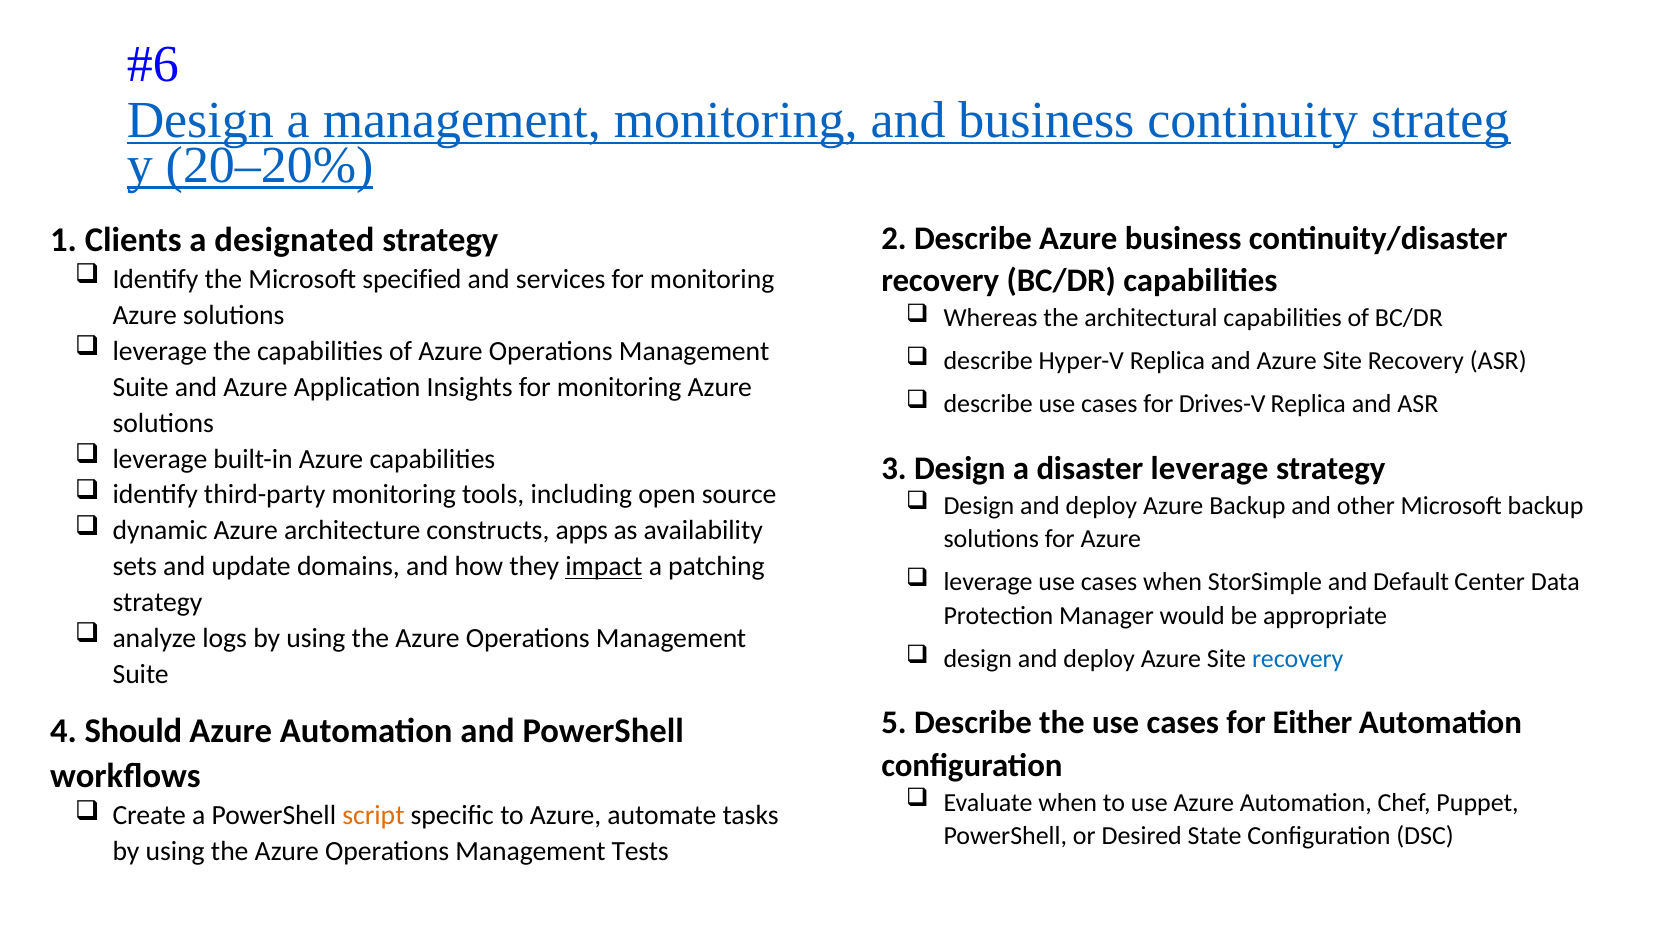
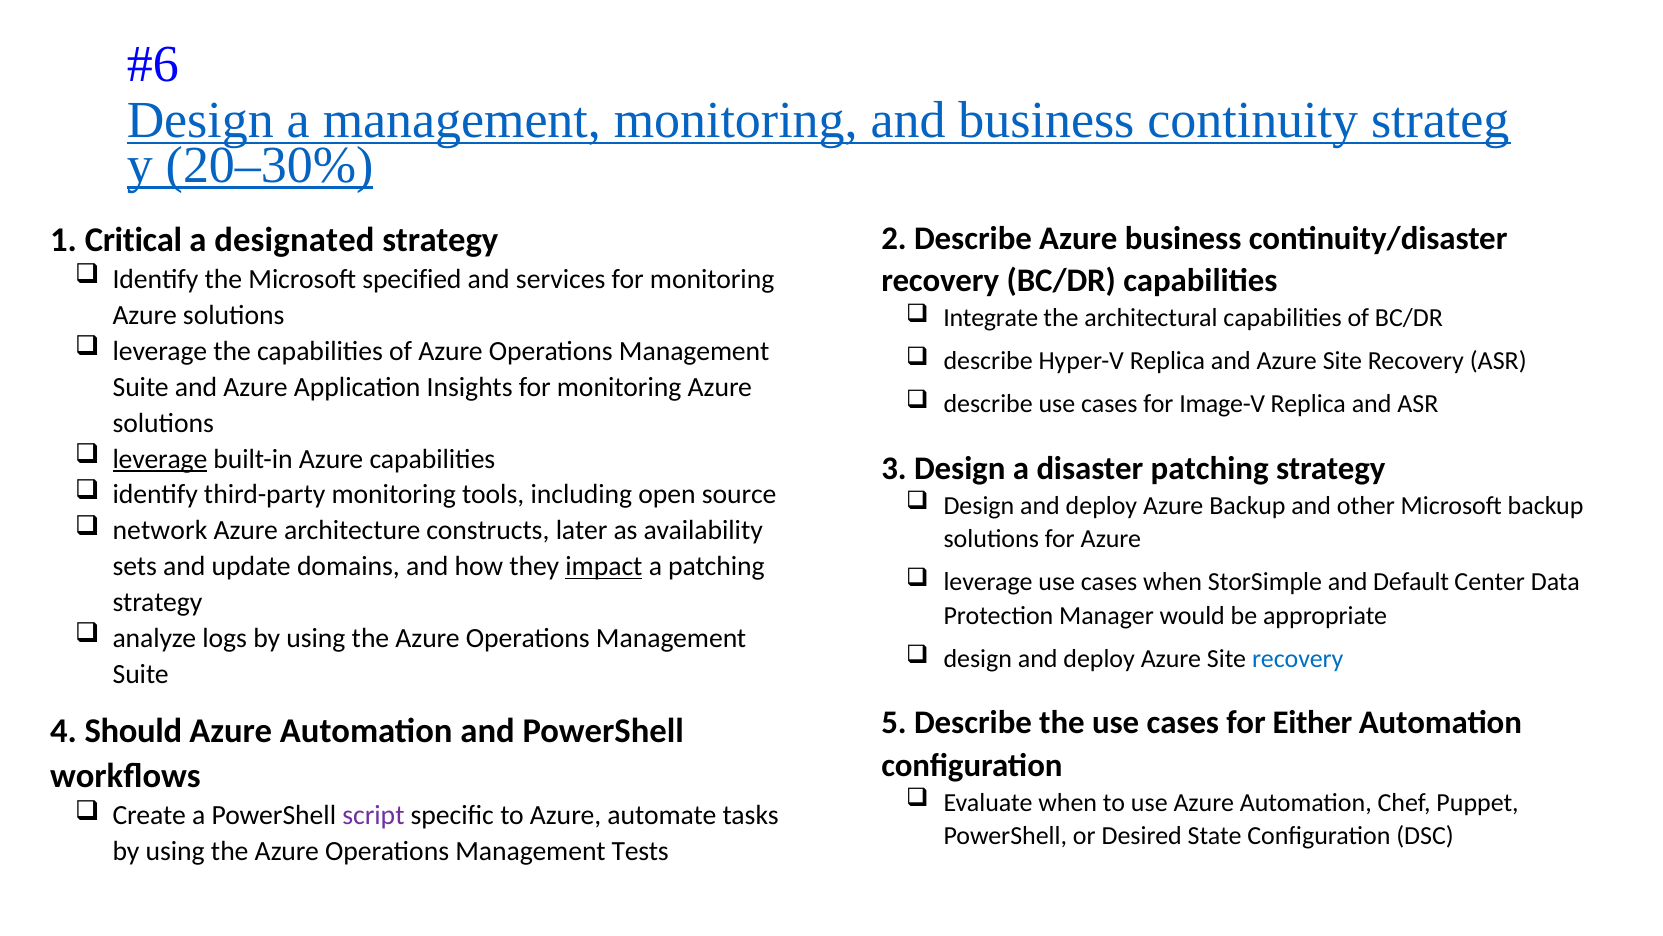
20–20%: 20–20% -> 20–30%
Clients: Clients -> Critical
Whereas: Whereas -> Integrate
Drives-V: Drives-V -> Image-V
leverage at (160, 459) underline: none -> present
disaster leverage: leverage -> patching
dynamic: dynamic -> network
apps: apps -> later
script colour: orange -> purple
